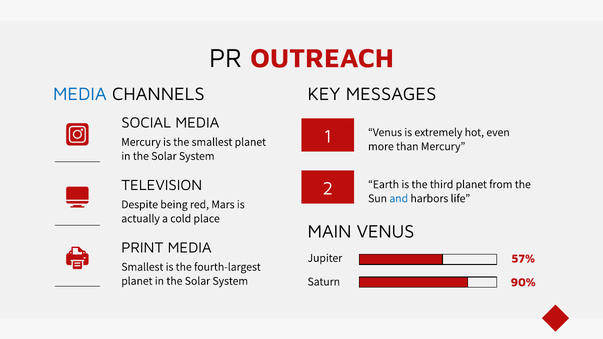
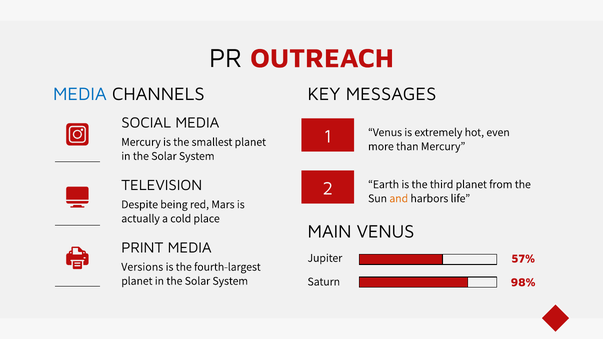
and colour: blue -> orange
Smallest at (142, 267): Smallest -> Versions
90%: 90% -> 98%
